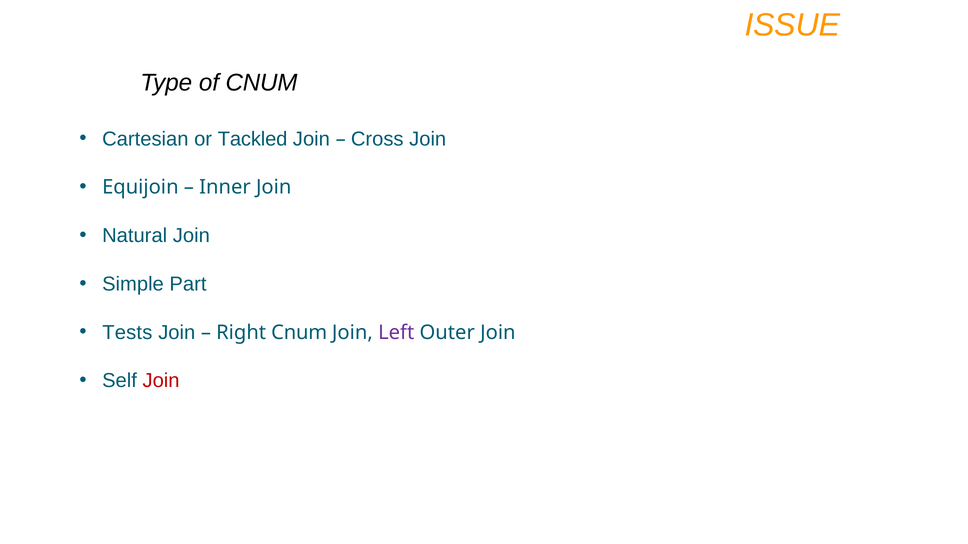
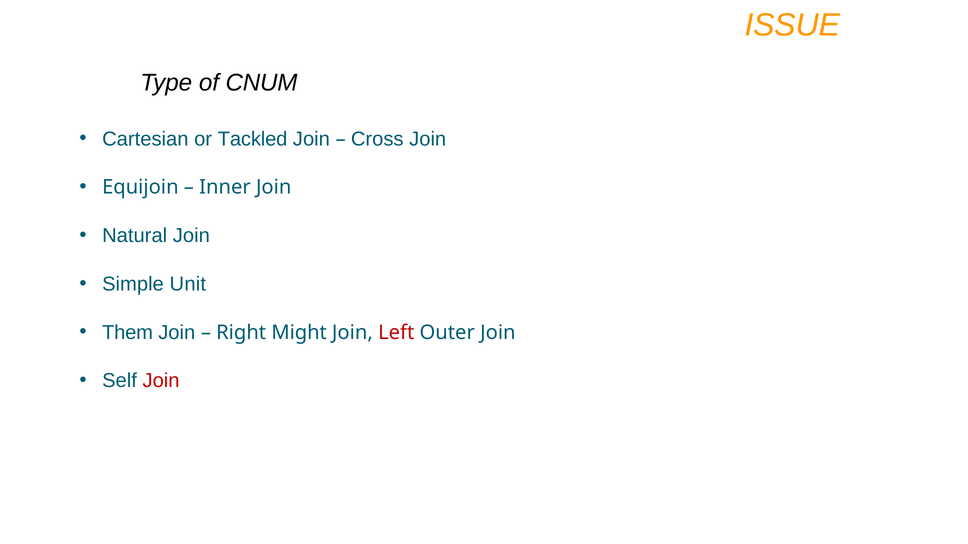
Part: Part -> Unit
Tests: Tests -> Them
Right Cnum: Cnum -> Might
Left colour: purple -> red
